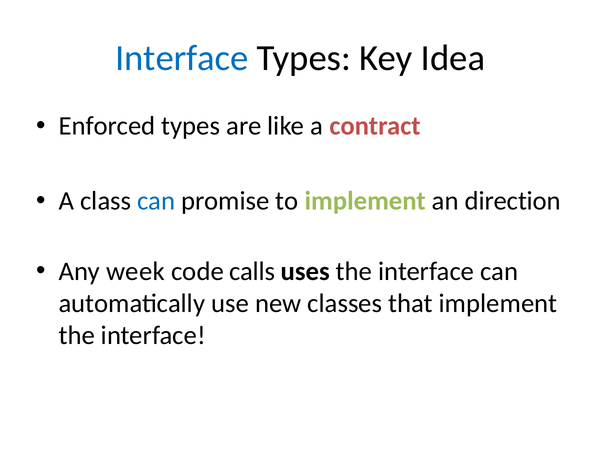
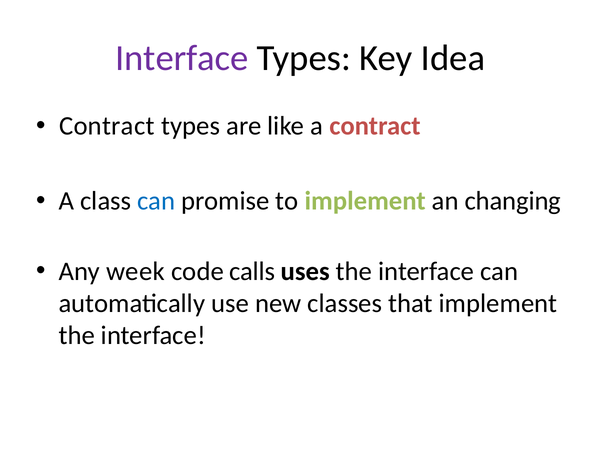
Interface at (182, 58) colour: blue -> purple
Enforced at (107, 126): Enforced -> Contract
direction: direction -> changing
